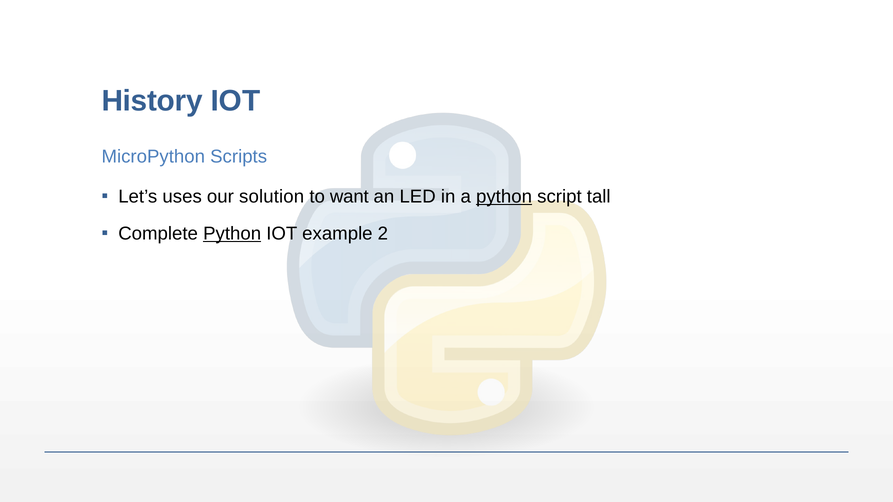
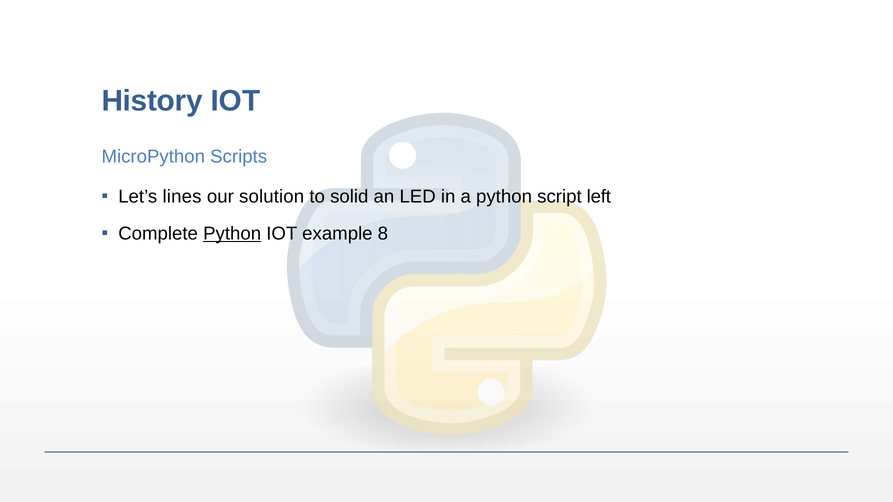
uses: uses -> lines
want: want -> solid
python at (504, 197) underline: present -> none
tall: tall -> left
2: 2 -> 8
